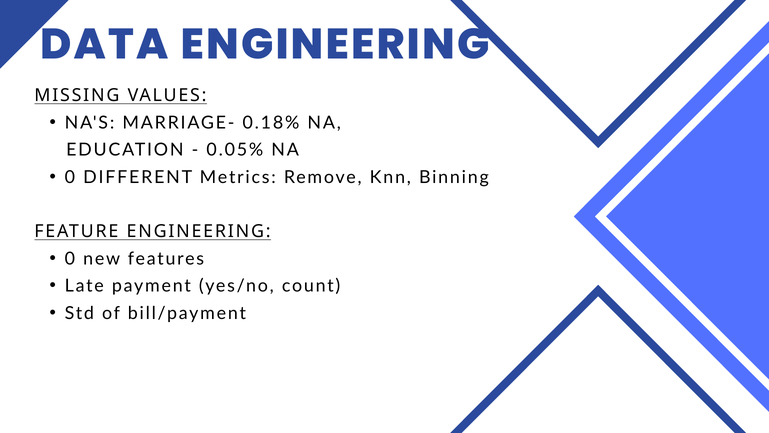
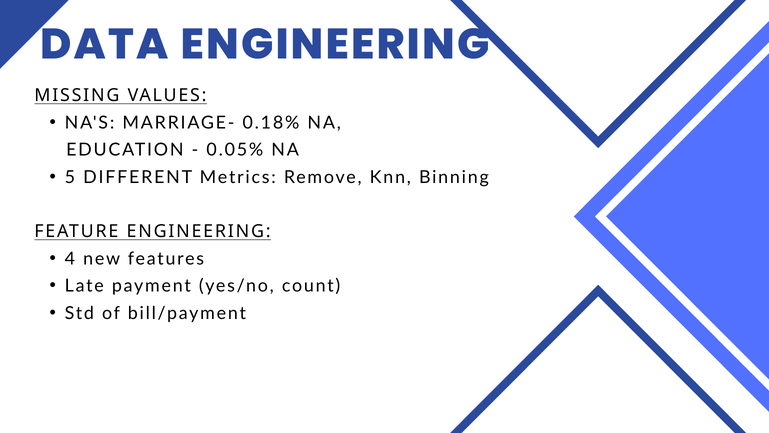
0 at (70, 177): 0 -> 5
0 at (70, 259): 0 -> 4
